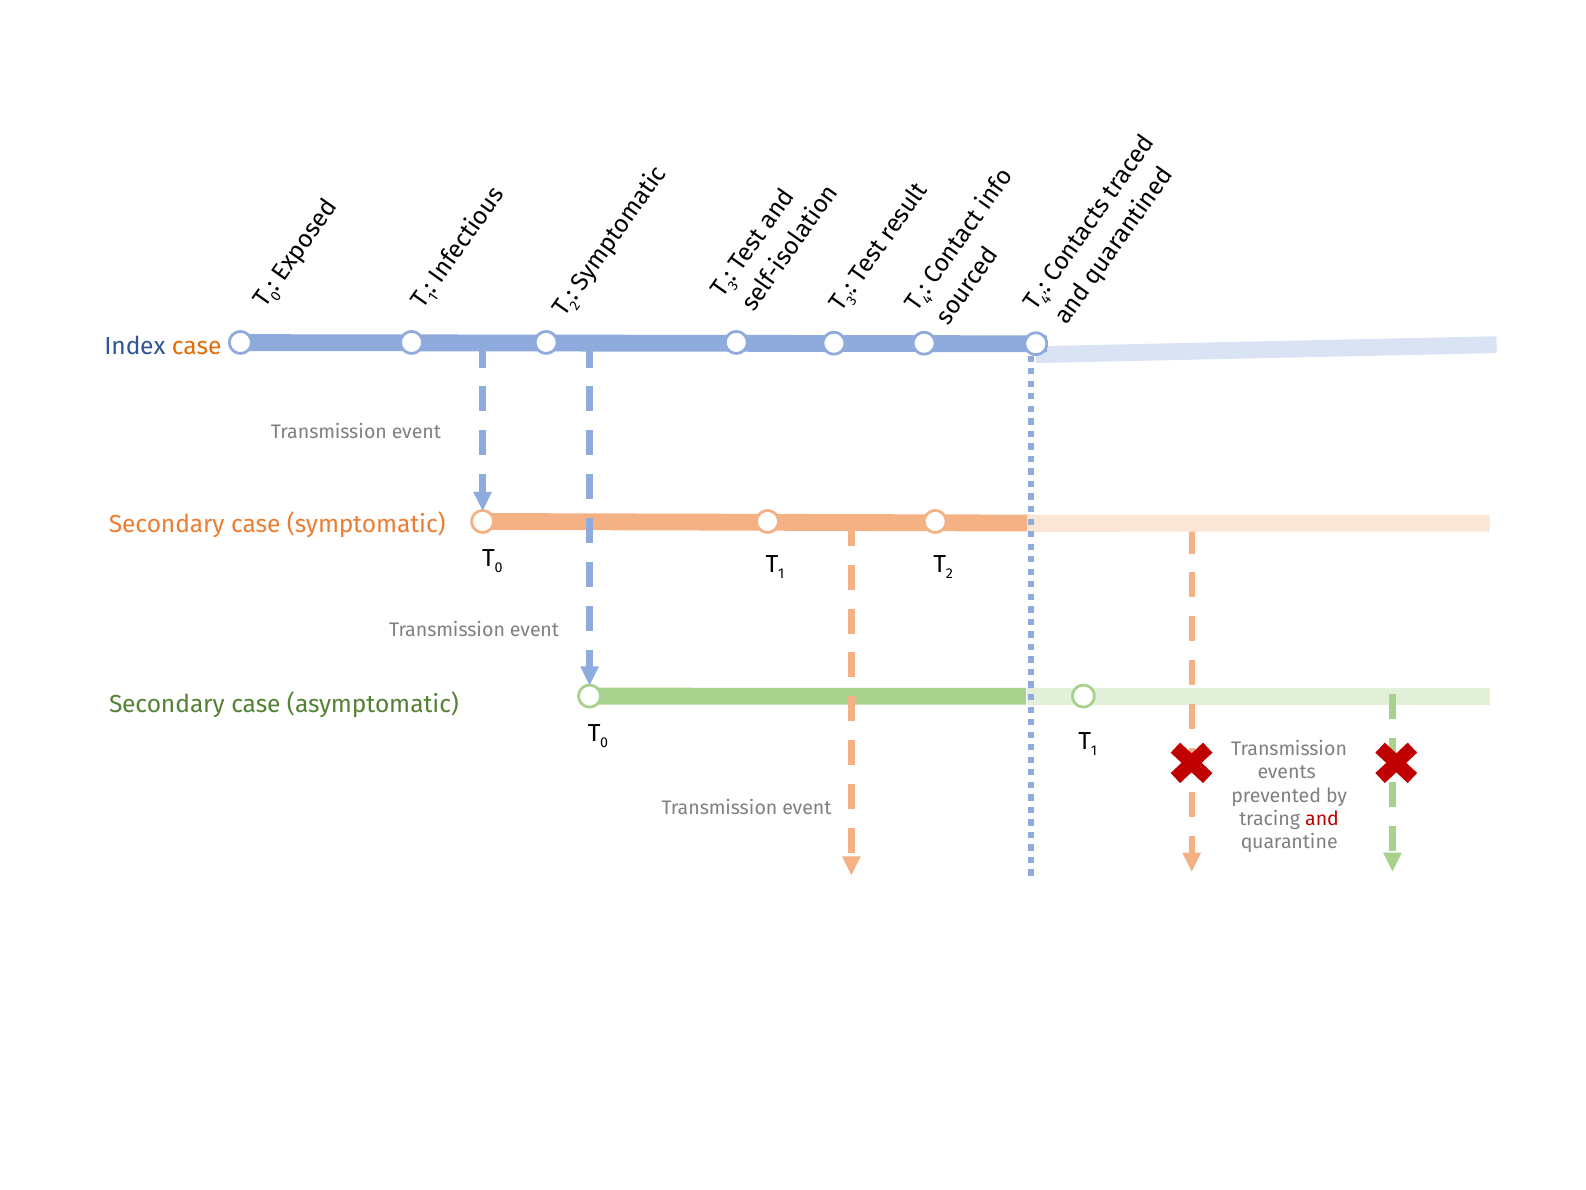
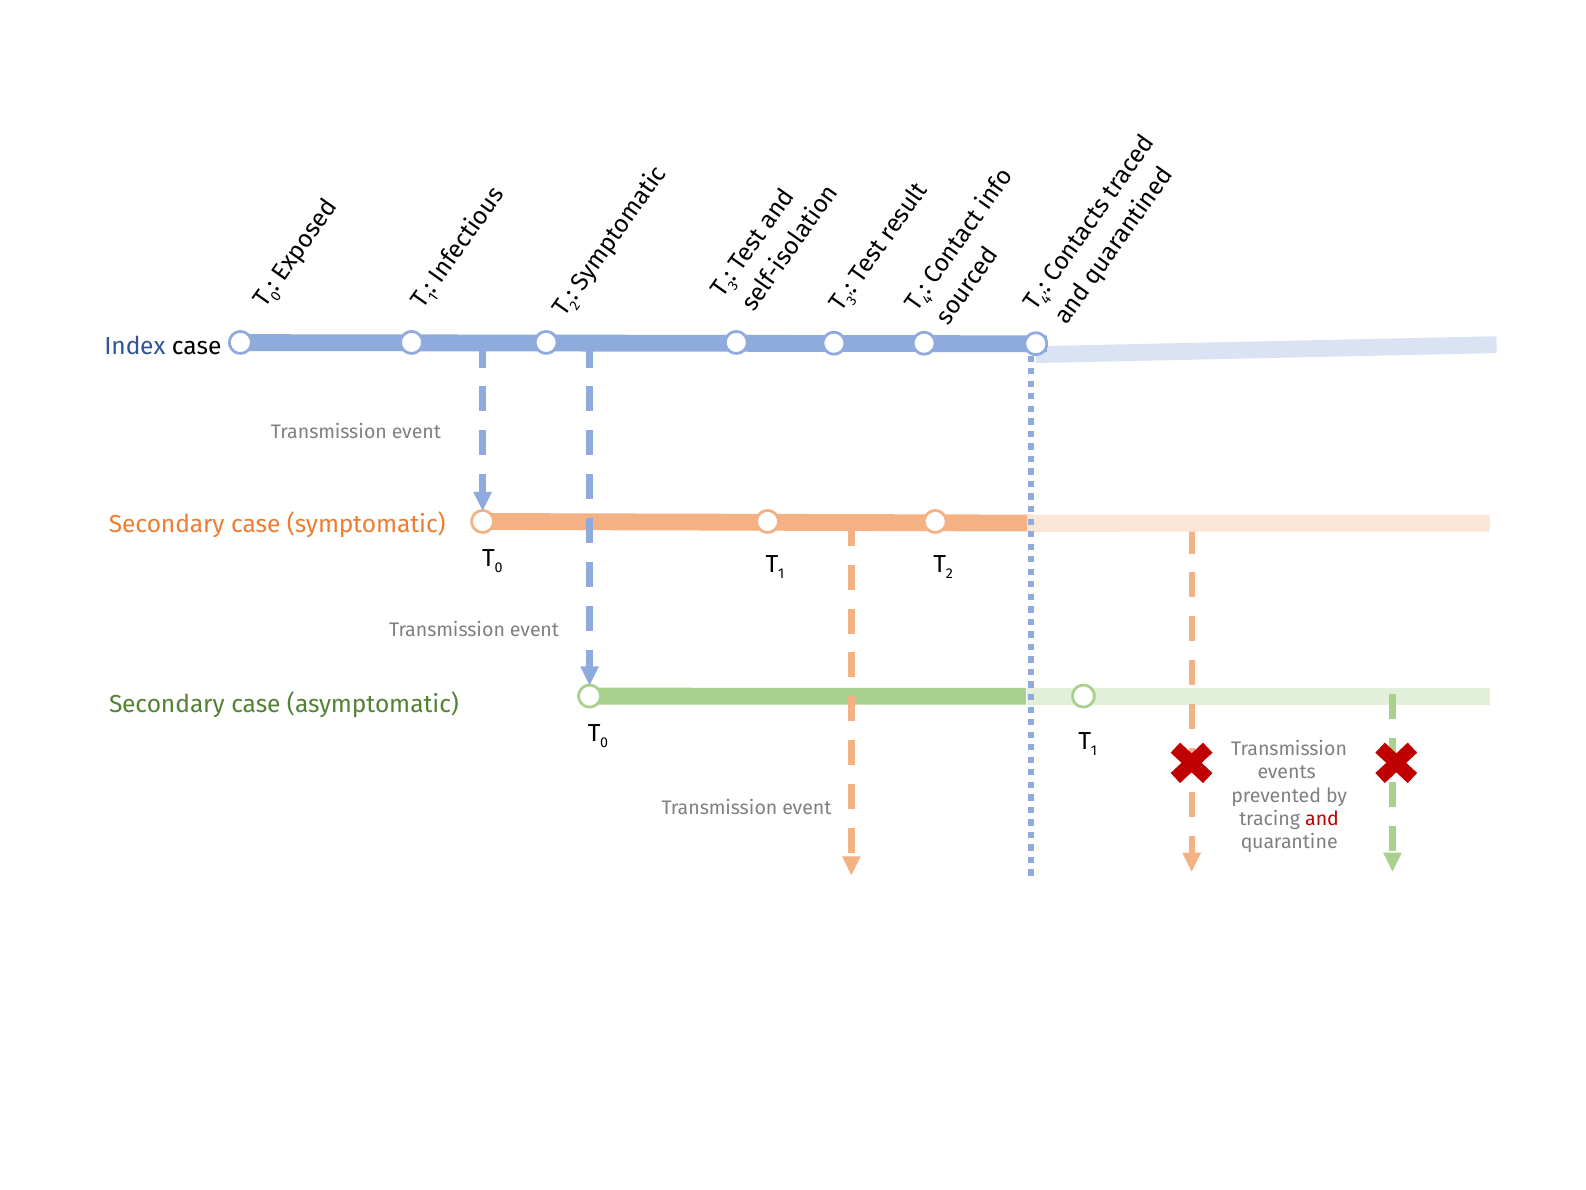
case at (197, 346) colour: orange -> black
